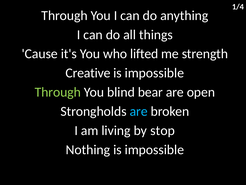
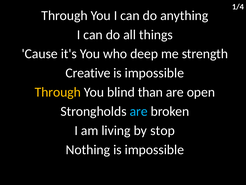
lifted: lifted -> deep
Through at (58, 92) colour: light green -> yellow
bear: bear -> than
